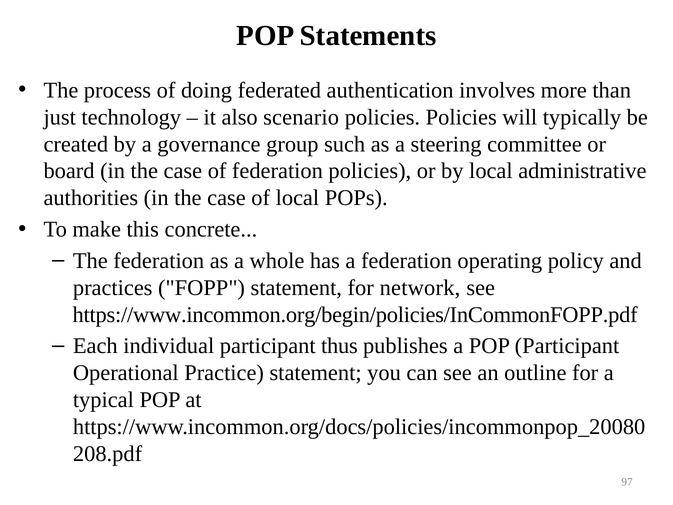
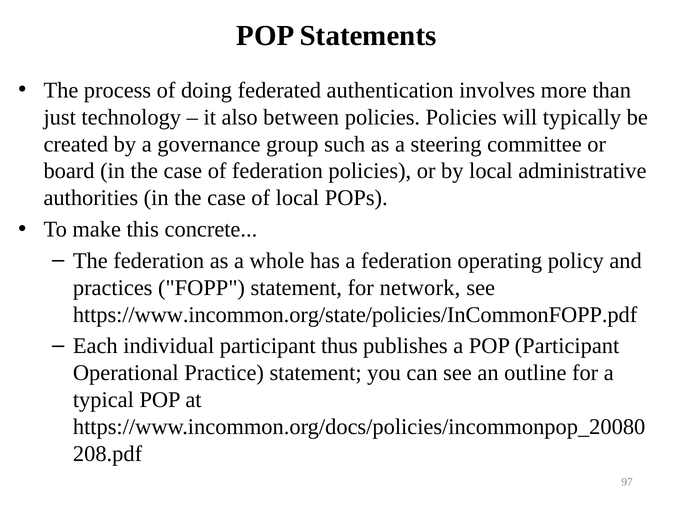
scenario: scenario -> between
https://www.incommon.org/begin/policies/InCommonFOPP.pdf: https://www.incommon.org/begin/policies/InCommonFOPP.pdf -> https://www.incommon.org/state/policies/InCommonFOPP.pdf
